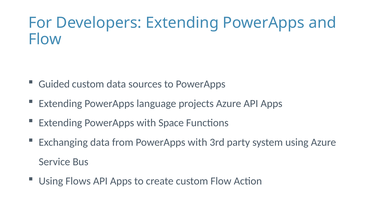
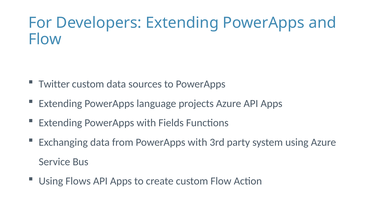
Guided: Guided -> Twitter
Space: Space -> Fields
